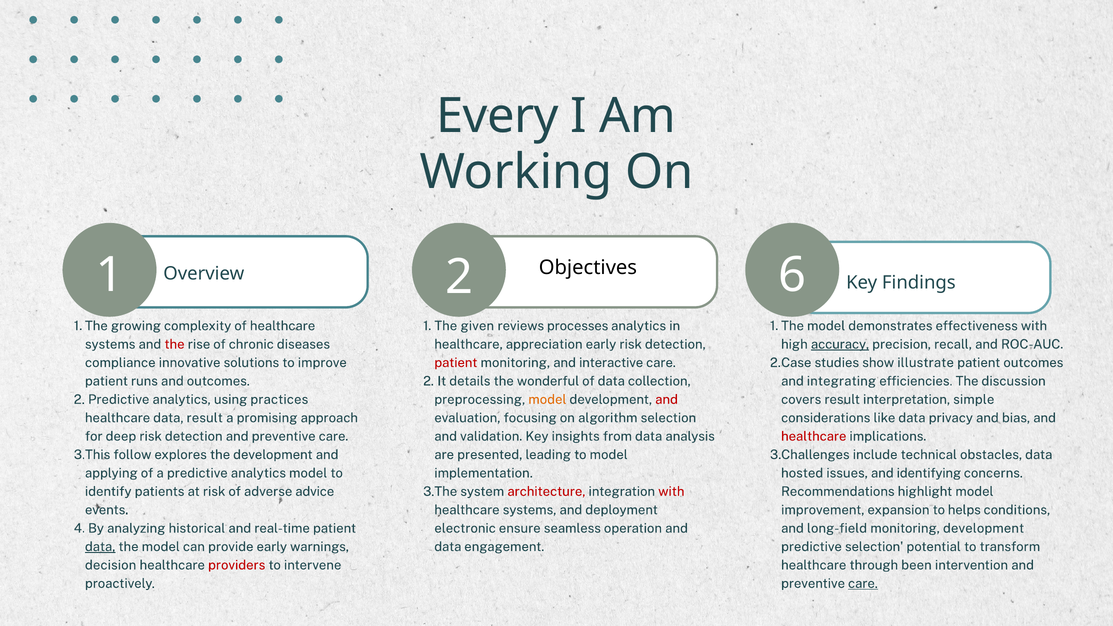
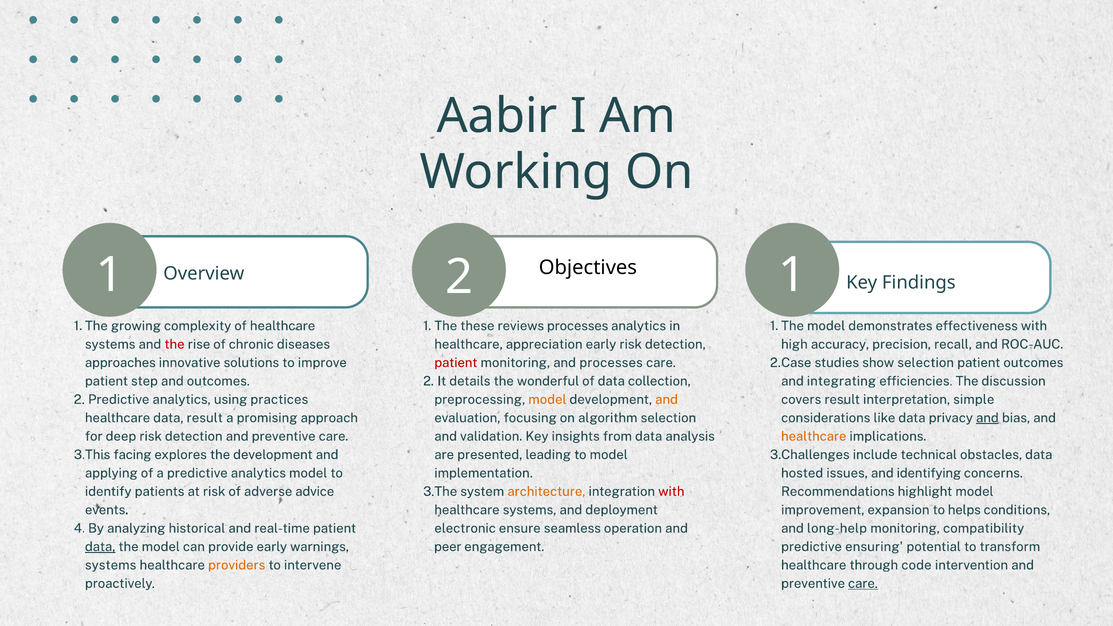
Every: Every -> Aabir
2 6: 6 -> 1
given: given -> these
accuracy underline: present -> none
compliance: compliance -> approaches
and interactive: interactive -> processes
show illustrate: illustrate -> selection
runs: runs -> step
and at (667, 400) colour: red -> orange
and at (987, 418) underline: none -> present
healthcare at (814, 436) colour: red -> orange
follow: follow -> facing
architecture colour: red -> orange
long-field: long-field -> long-help
monitoring development: development -> compatibility
data at (448, 547): data -> peer
predictive selection: selection -> ensuring
decision at (111, 565): decision -> systems
providers colour: red -> orange
been: been -> code
